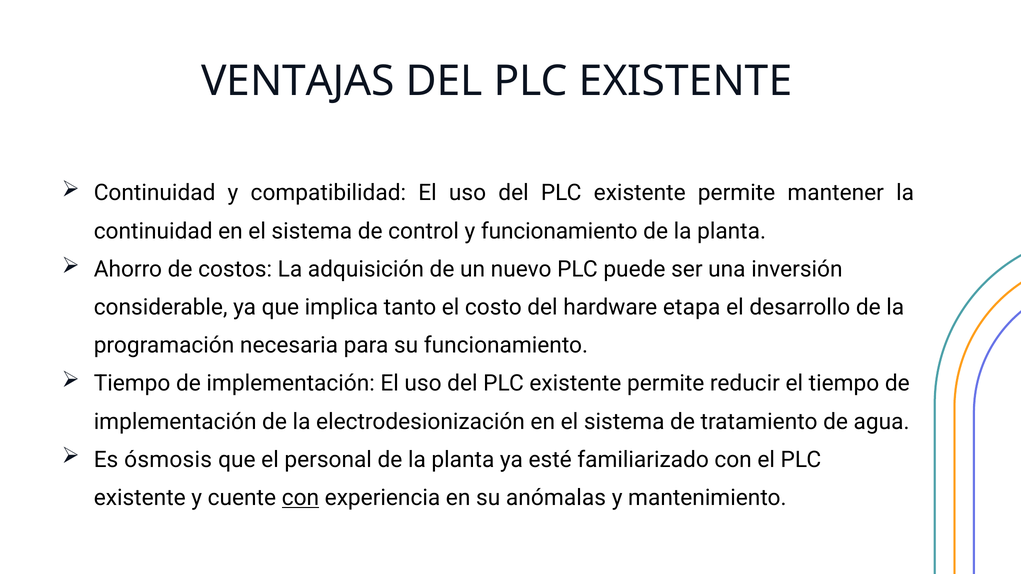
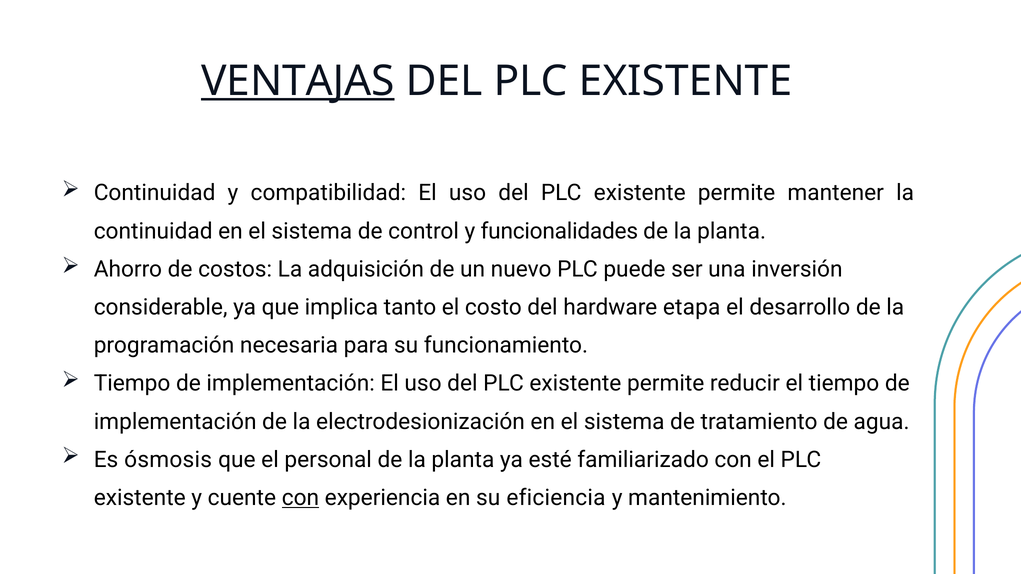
VENTAJAS underline: none -> present
y funcionamiento: funcionamiento -> funcionalidades
anómalas: anómalas -> eficiencia
